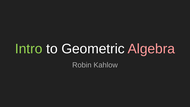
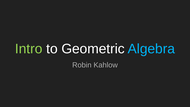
Algebra colour: pink -> light blue
